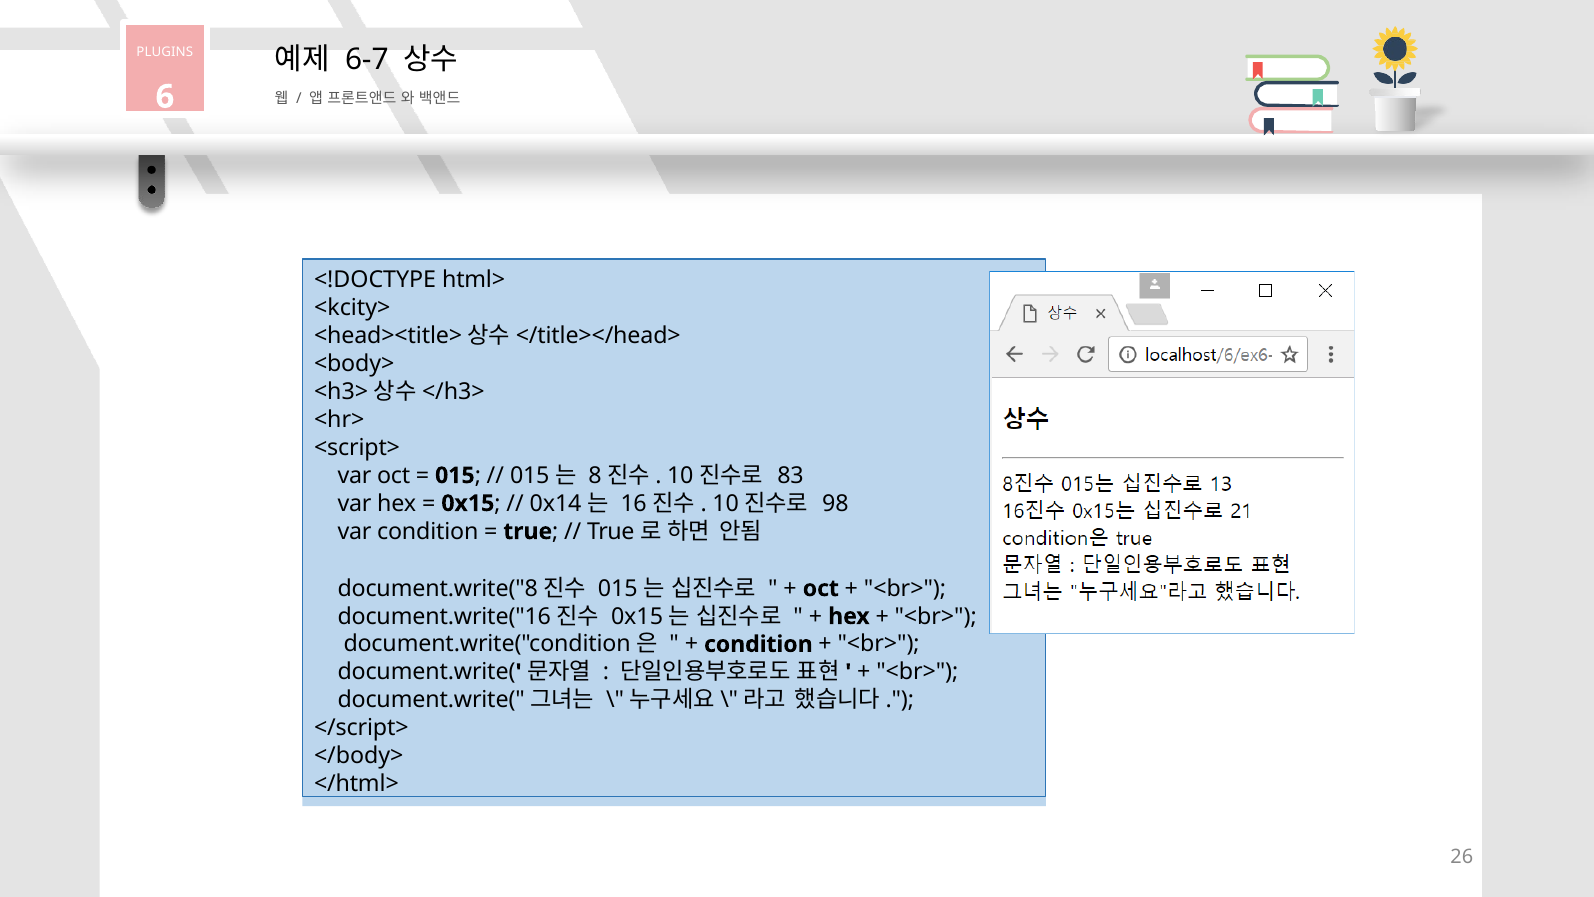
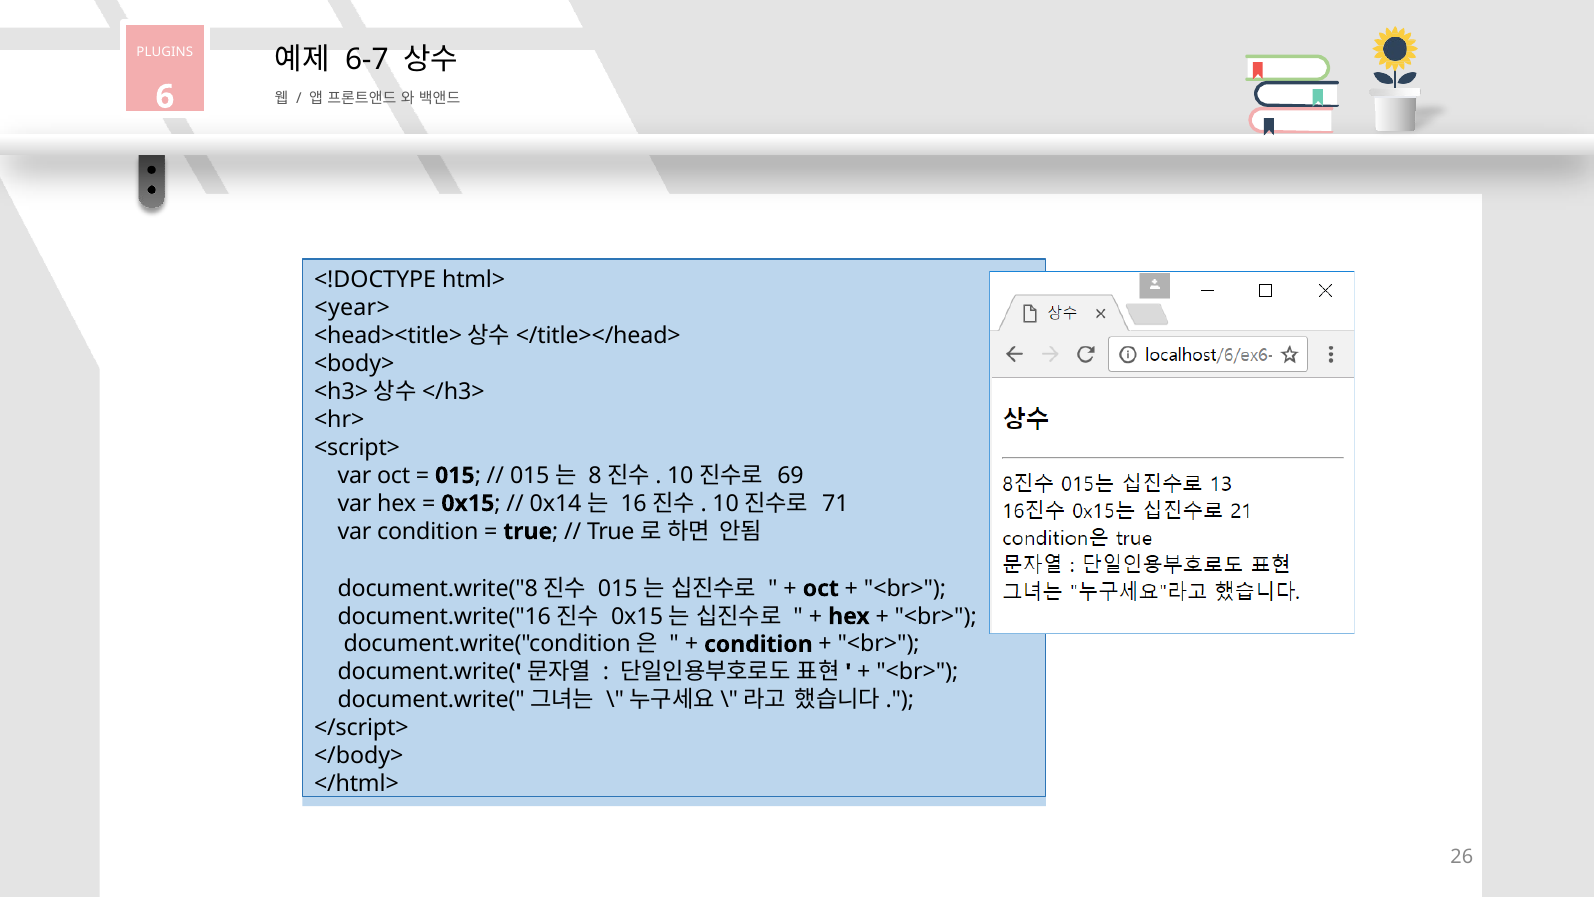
<kcity>: <kcity> -> <year>
83: 83 -> 69
98: 98 -> 71
